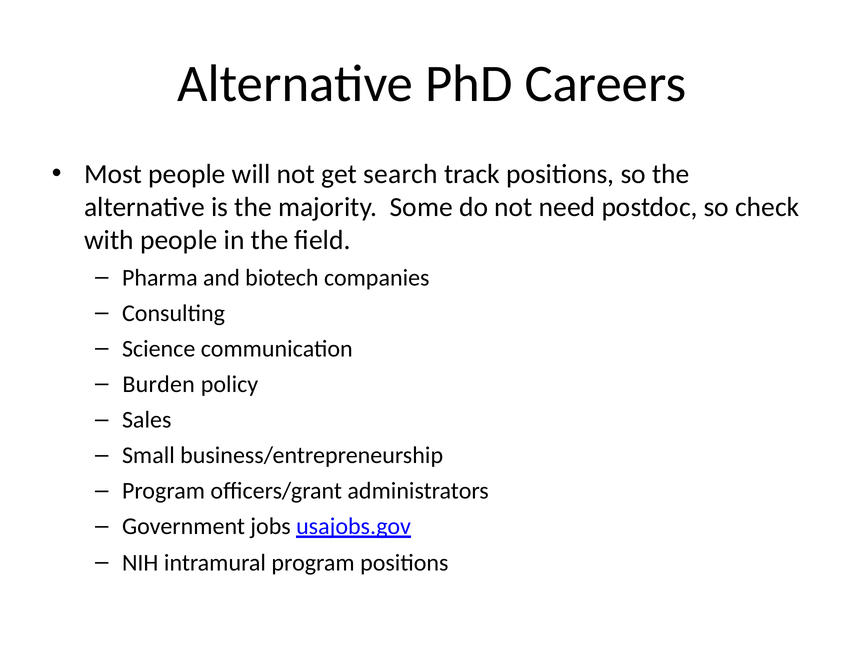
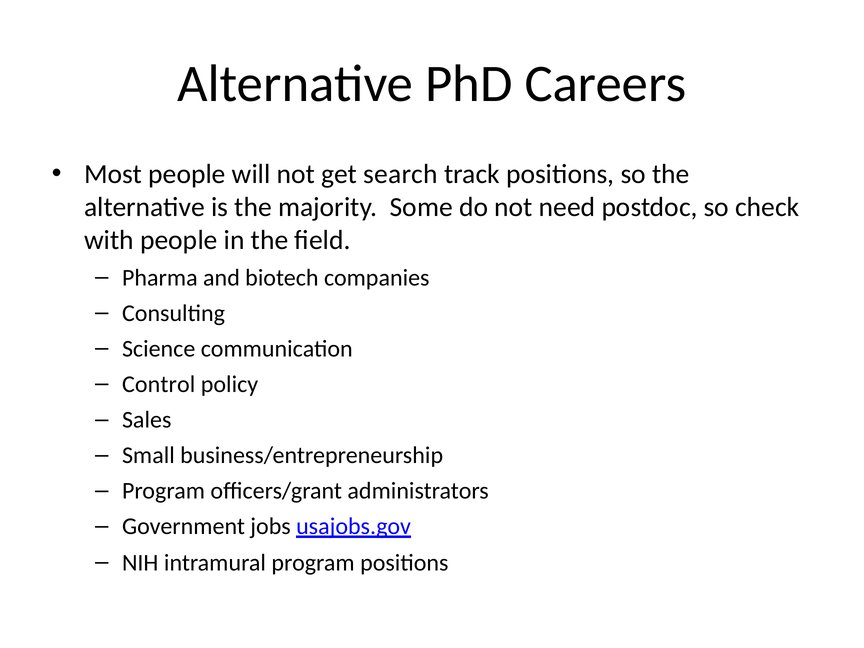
Burden: Burden -> Control
